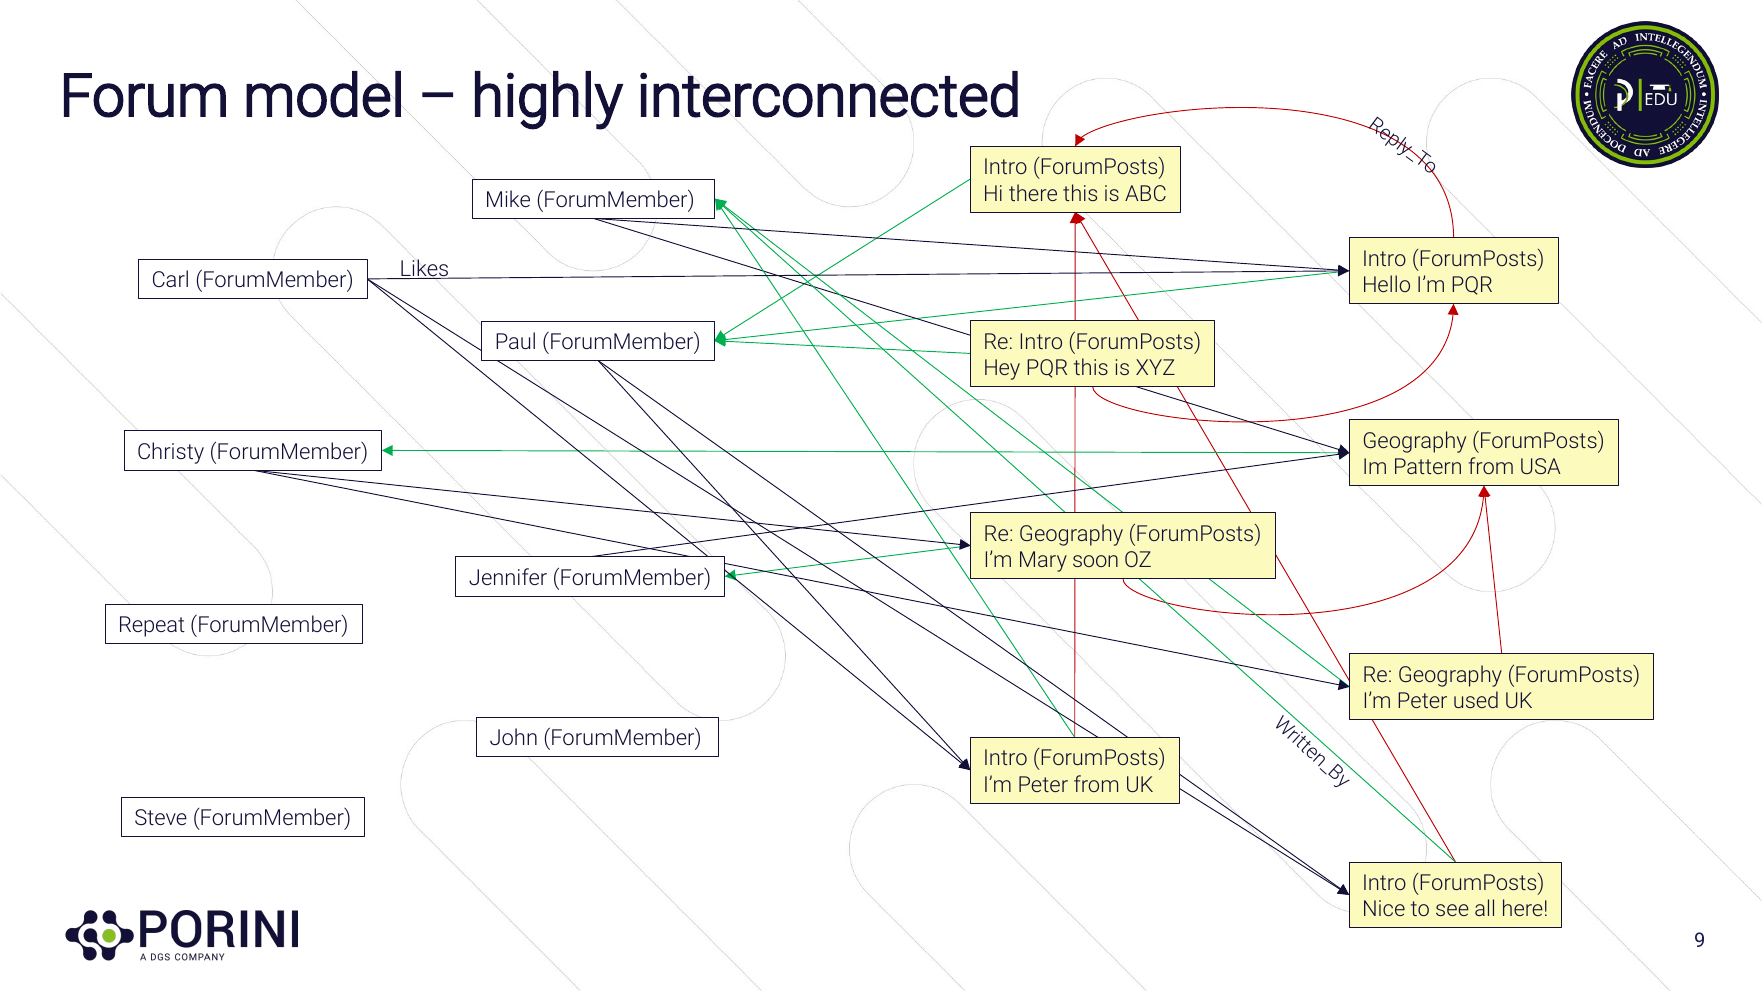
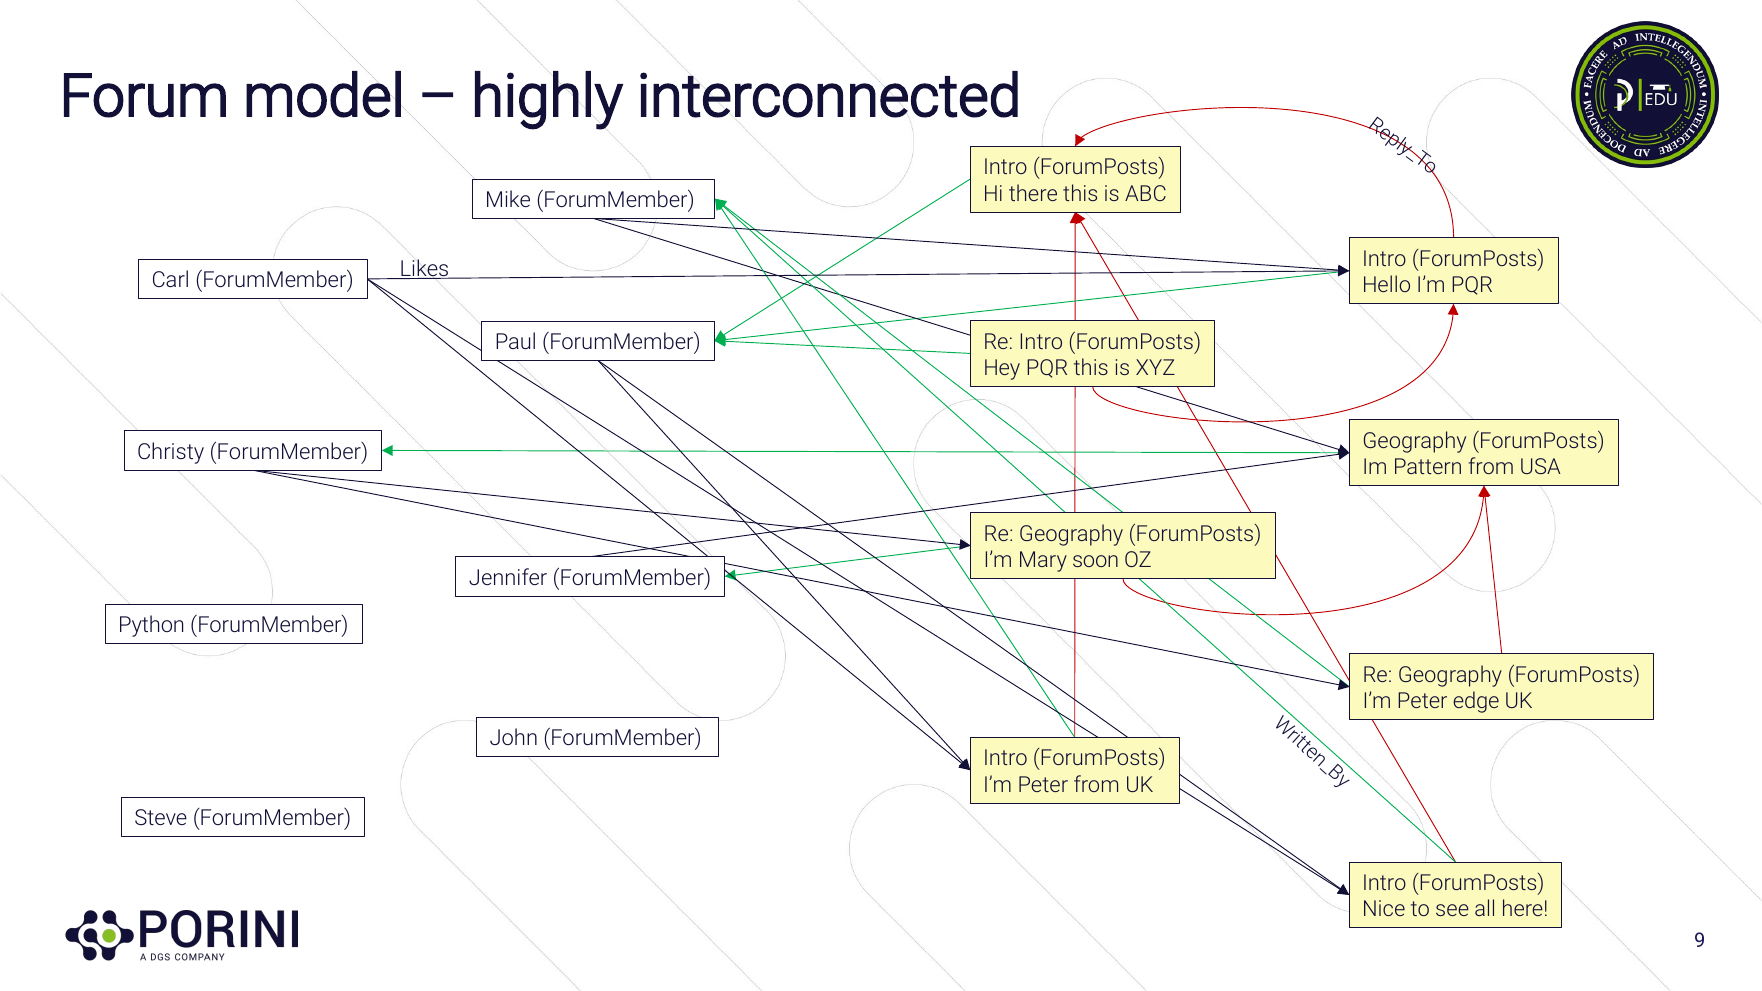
Repeat: Repeat -> Python
used: used -> edge
